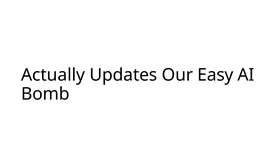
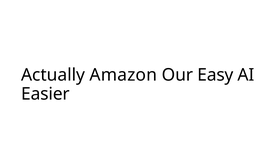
Updates: Updates -> Amazon
Bomb: Bomb -> Easier
